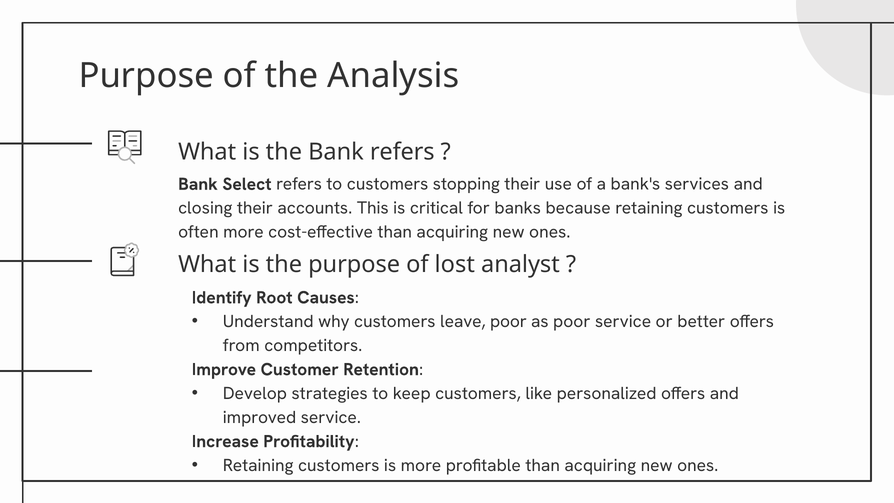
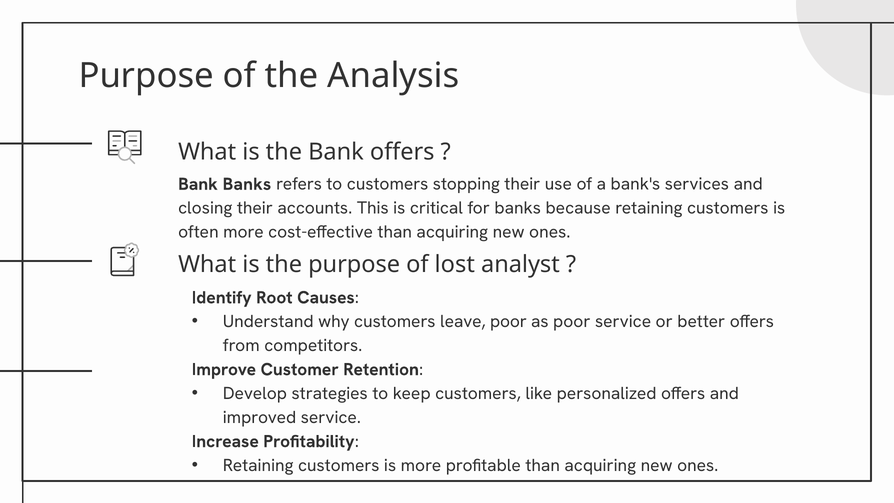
Bank refers: refers -> offers
Bank Select: Select -> Banks
